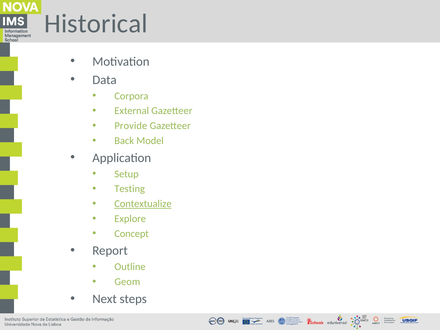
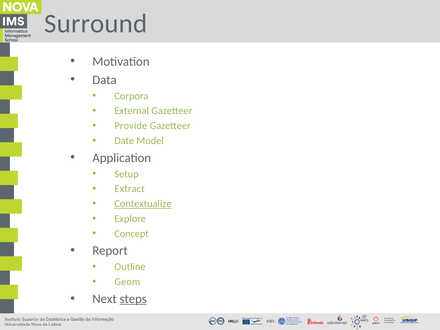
Historical: Historical -> Surround
Back: Back -> Date
Testing: Testing -> Extract
steps underline: none -> present
